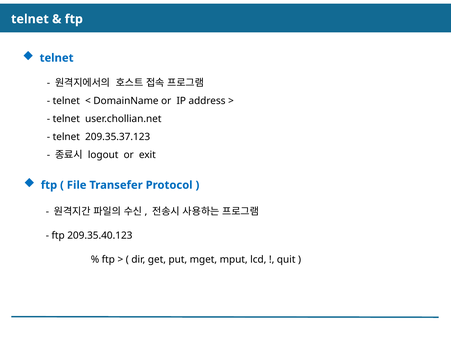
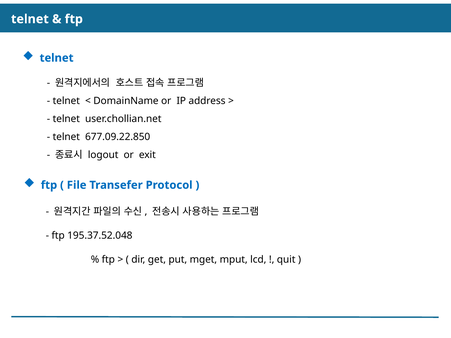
209.35.37.123: 209.35.37.123 -> 677.09.22.850
209.35.40.123: 209.35.40.123 -> 195.37.52.048
